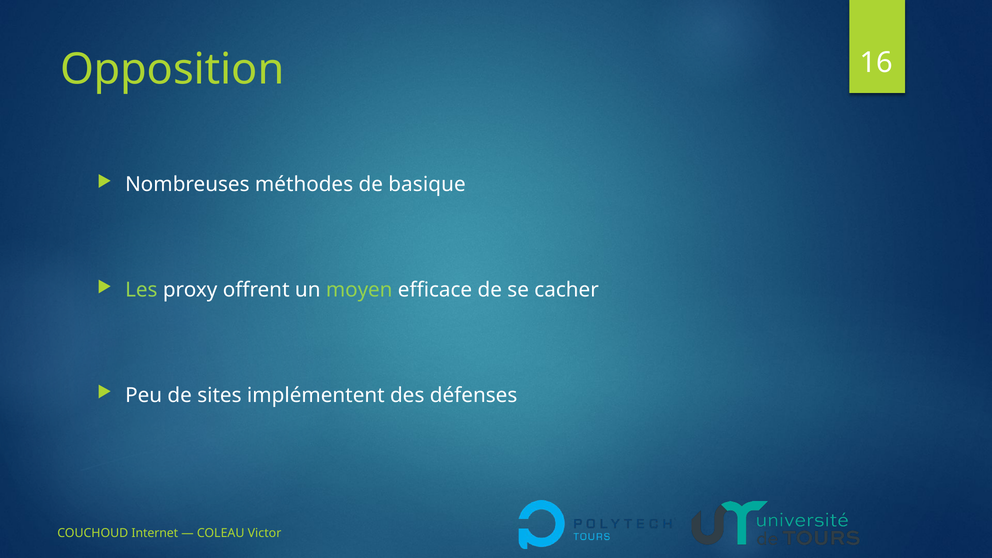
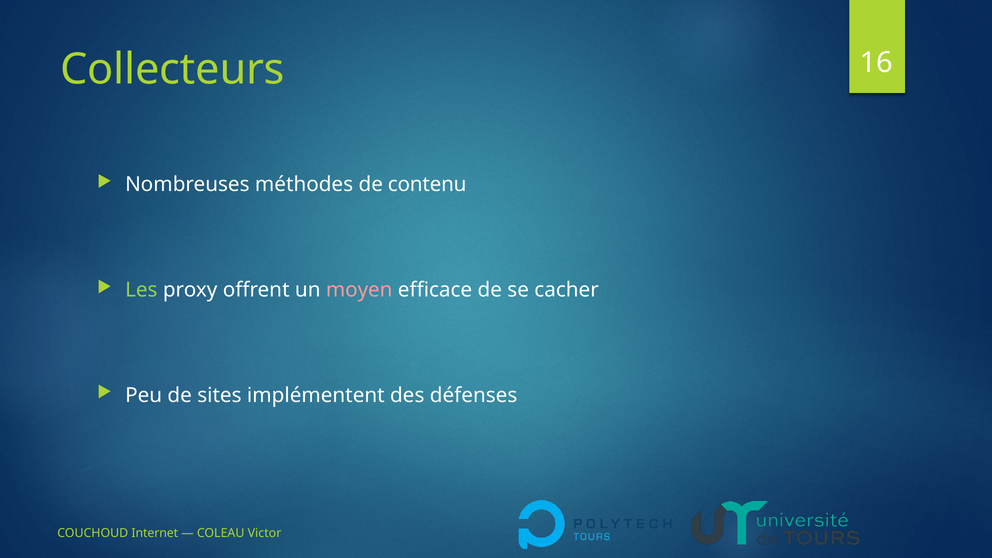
Opposition: Opposition -> Collecteurs
basique: basique -> contenu
moyen colour: light green -> pink
